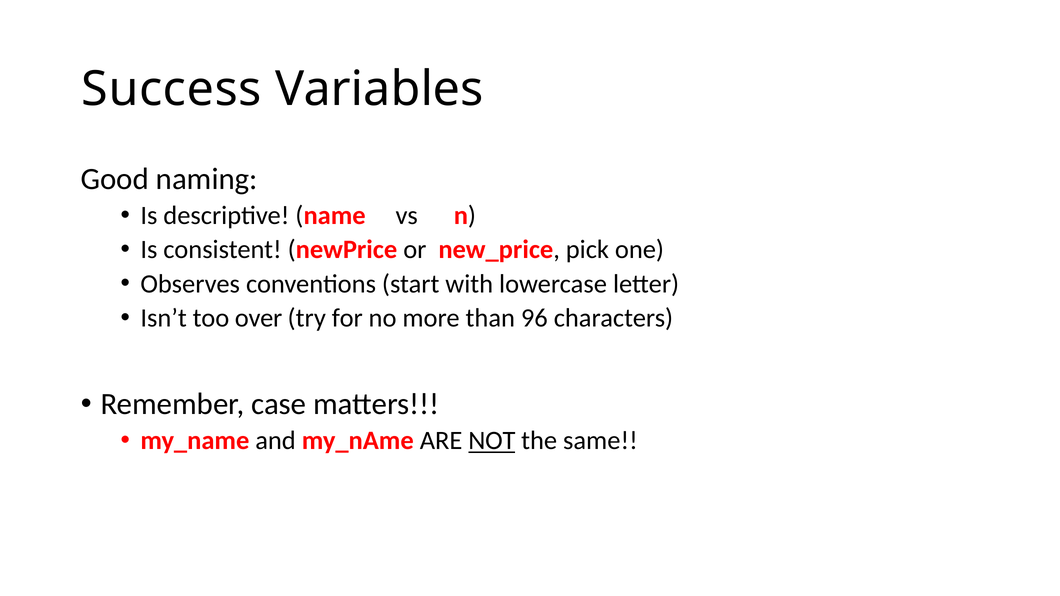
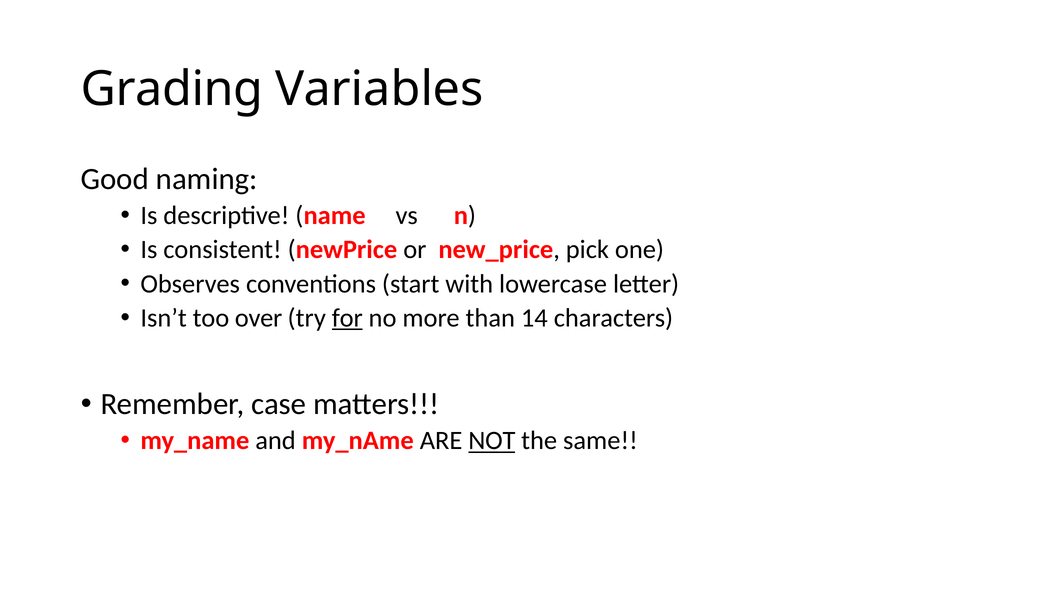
Success: Success -> Grading
for underline: none -> present
96: 96 -> 14
